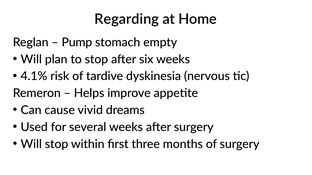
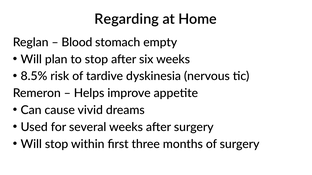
Pump: Pump -> Blood
4.1%: 4.1% -> 8.5%
